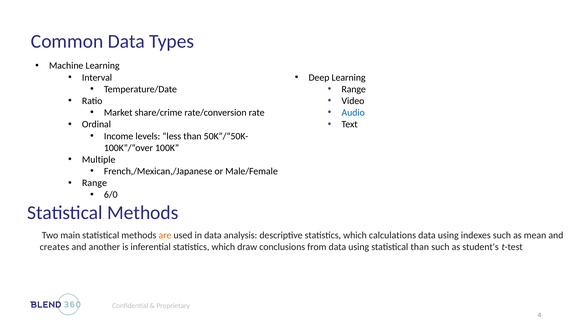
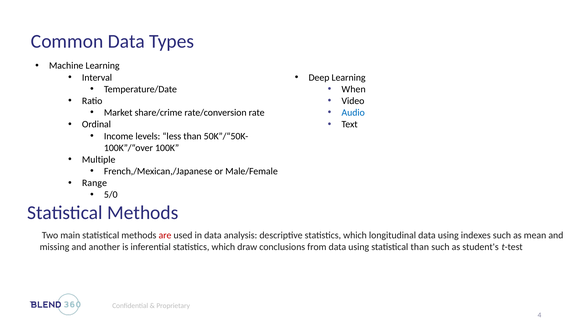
Range at (354, 89): Range -> When
6/0: 6/0 -> 5/0
are colour: orange -> red
calculations: calculations -> longitudinal
creates: creates -> missing
